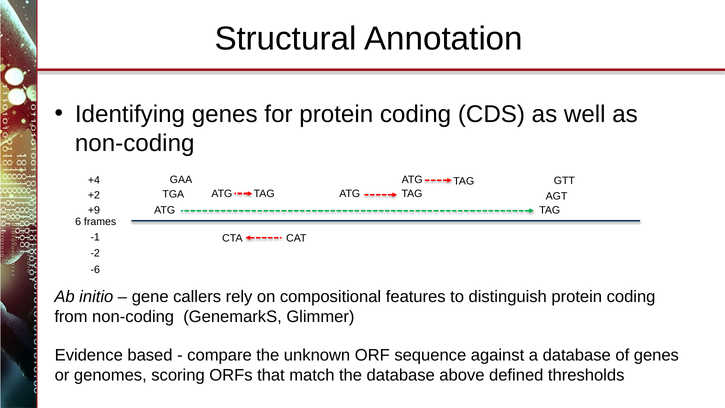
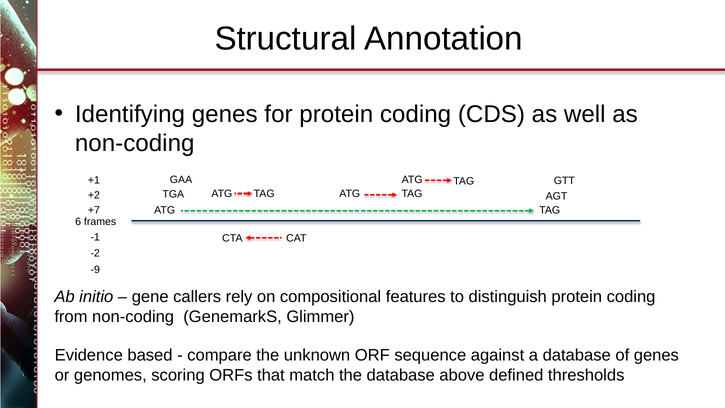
+4: +4 -> +1
+9: +9 -> +7
-6: -6 -> -9
